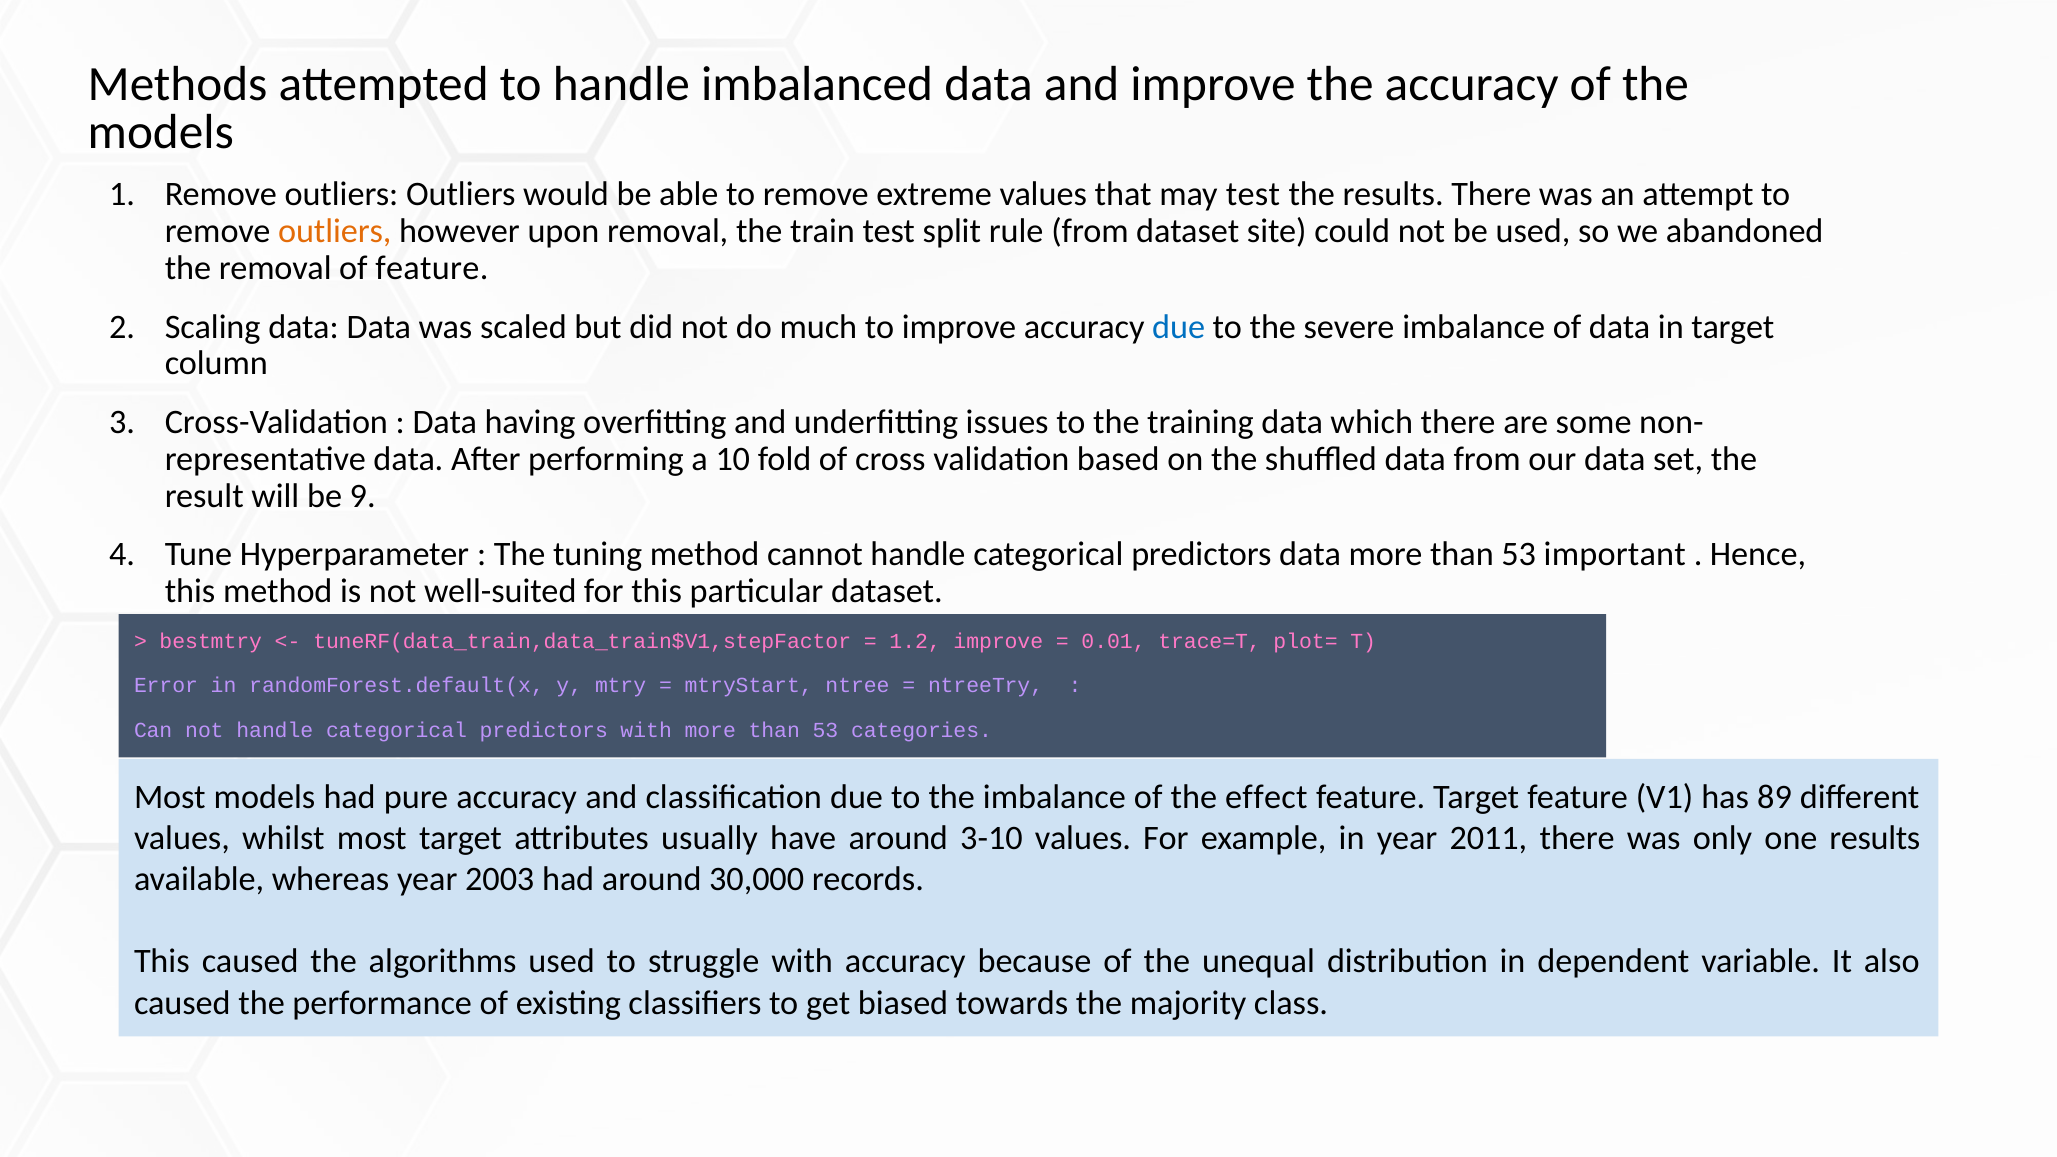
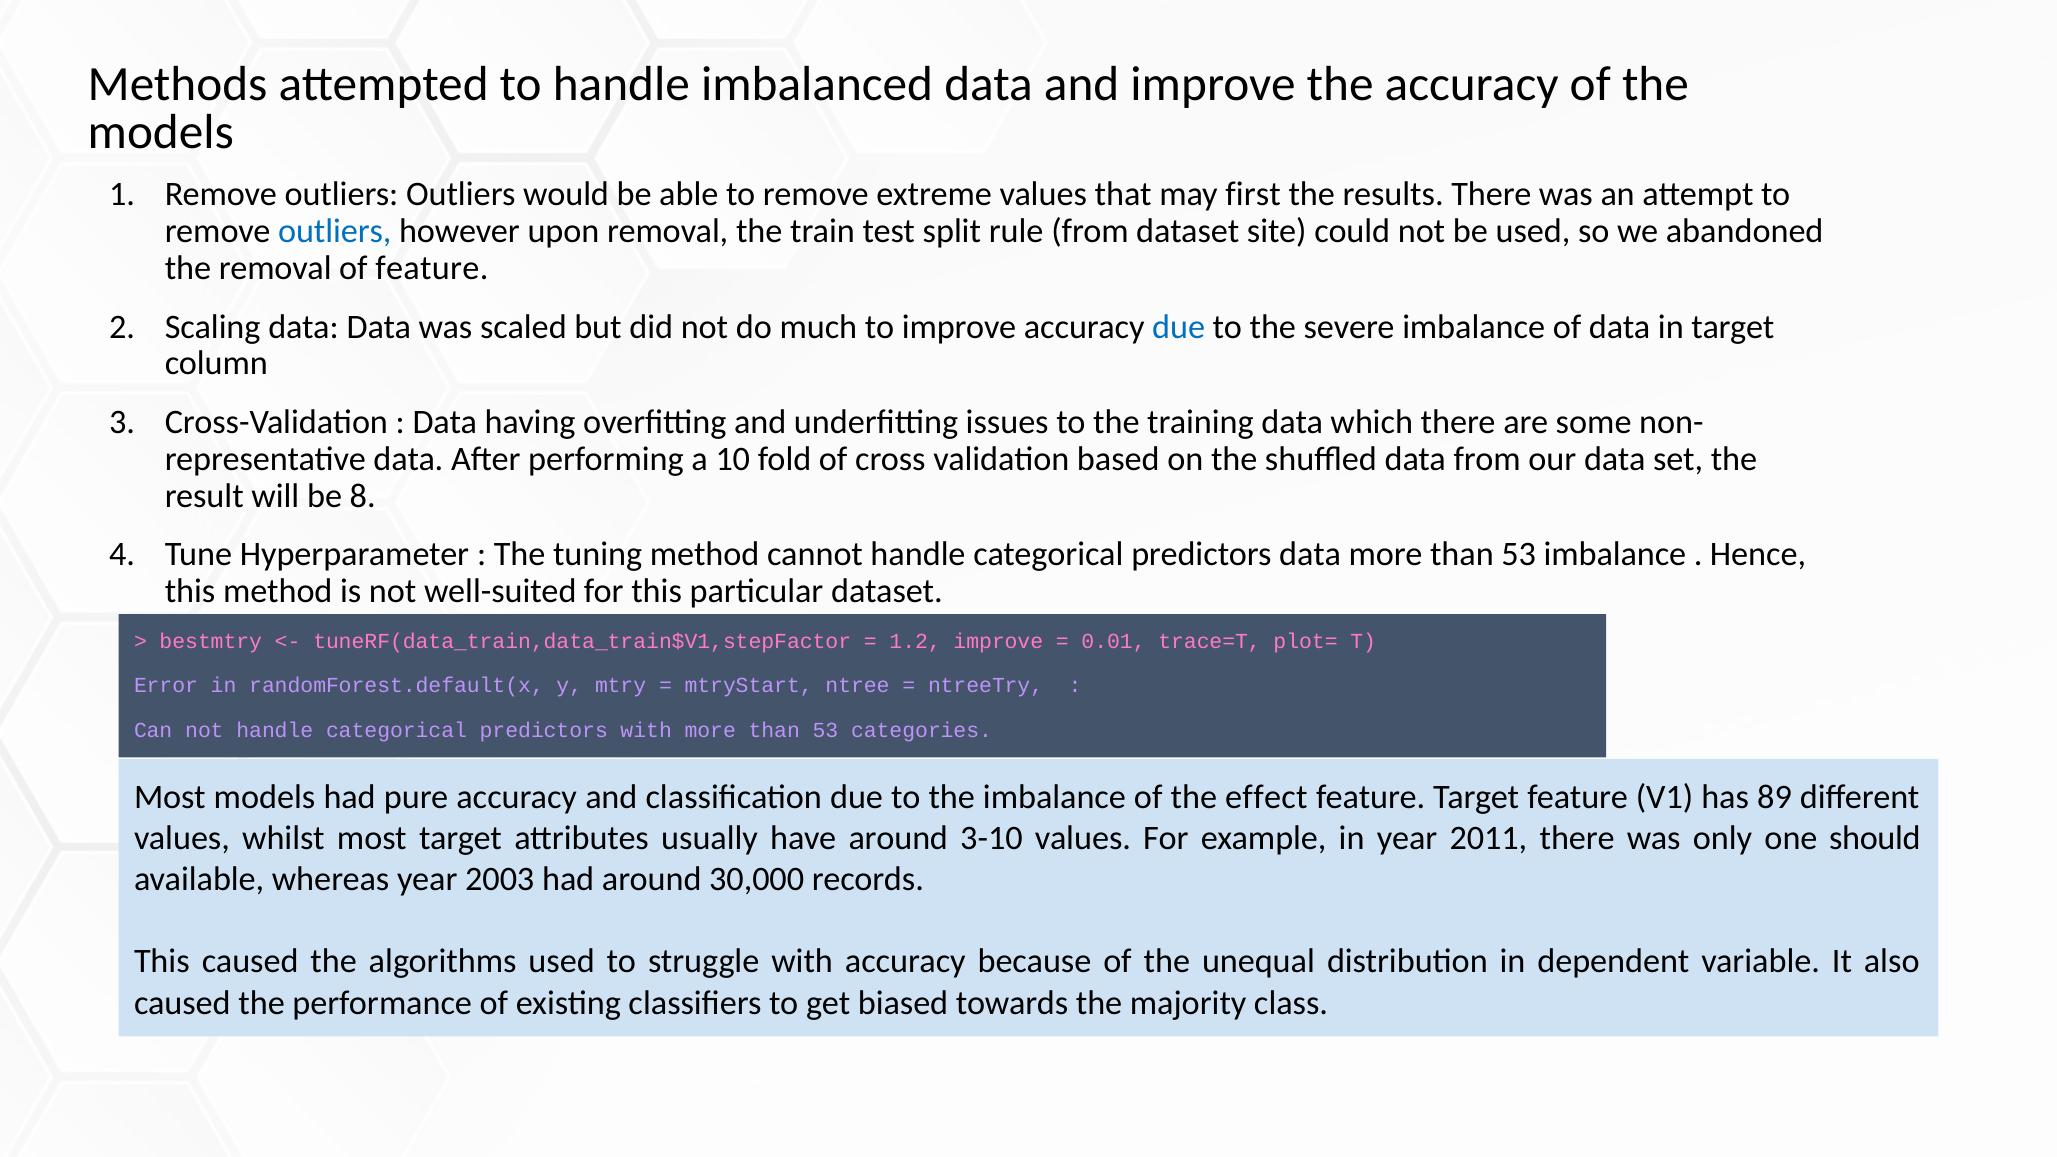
may test: test -> first
outliers at (335, 231) colour: orange -> blue
9: 9 -> 8
53 important: important -> imbalance
one results: results -> should
